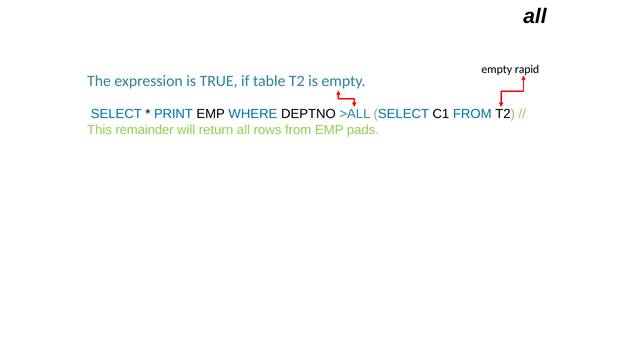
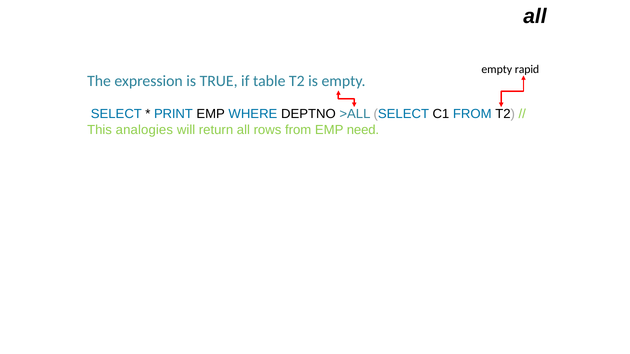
remainder: remainder -> analogies
pads: pads -> need
